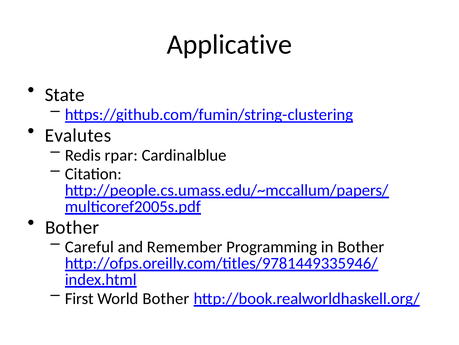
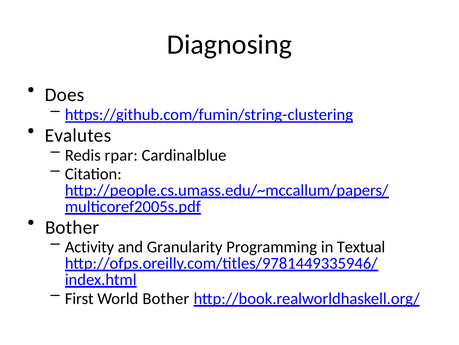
Applicative: Applicative -> Diagnosing
State: State -> Does
Careful: Careful -> Activity
Remember: Remember -> Granularity
in Bother: Bother -> Textual
